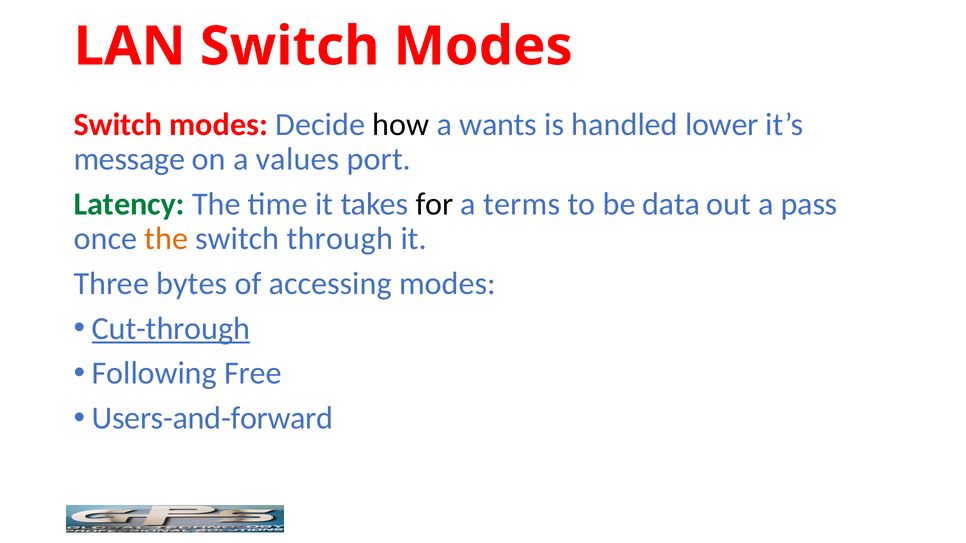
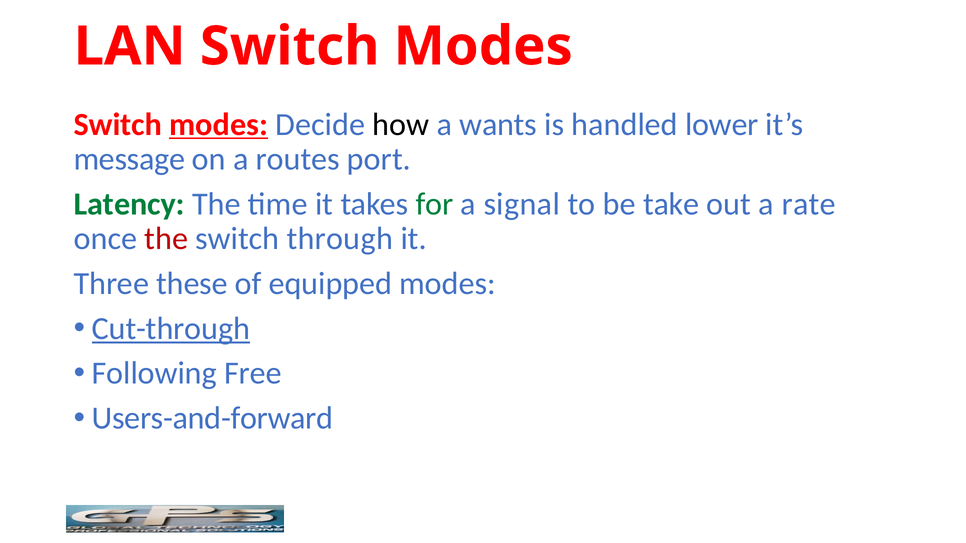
modes at (219, 125) underline: none -> present
values: values -> routes
for colour: black -> green
terms: terms -> signal
data: data -> take
pass: pass -> rate
the at (166, 239) colour: orange -> red
bytes: bytes -> these
accessing: accessing -> equipped
